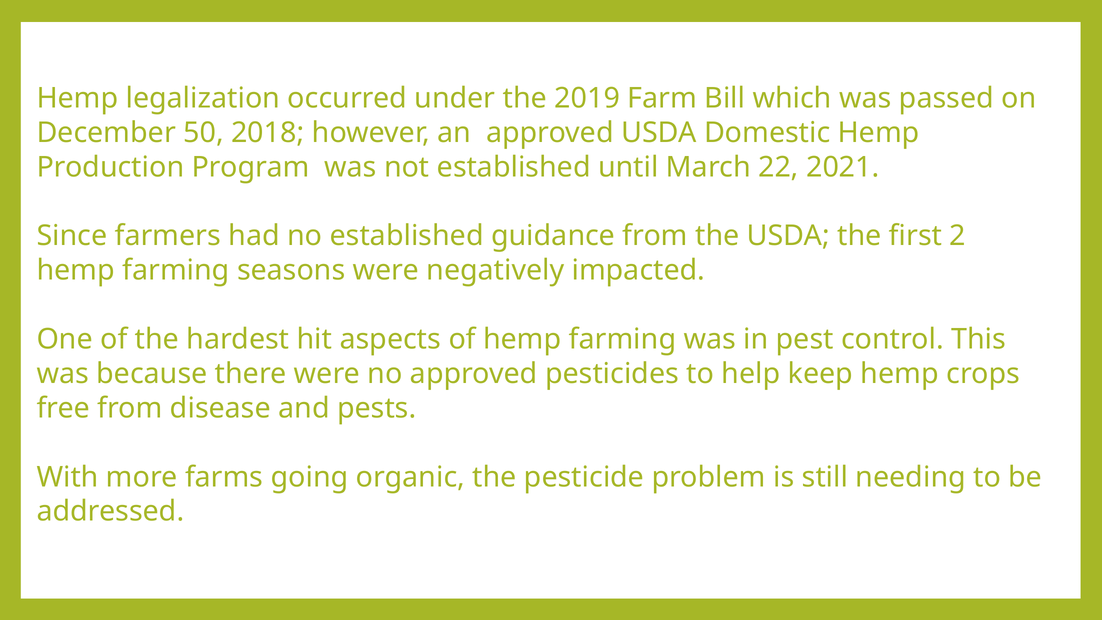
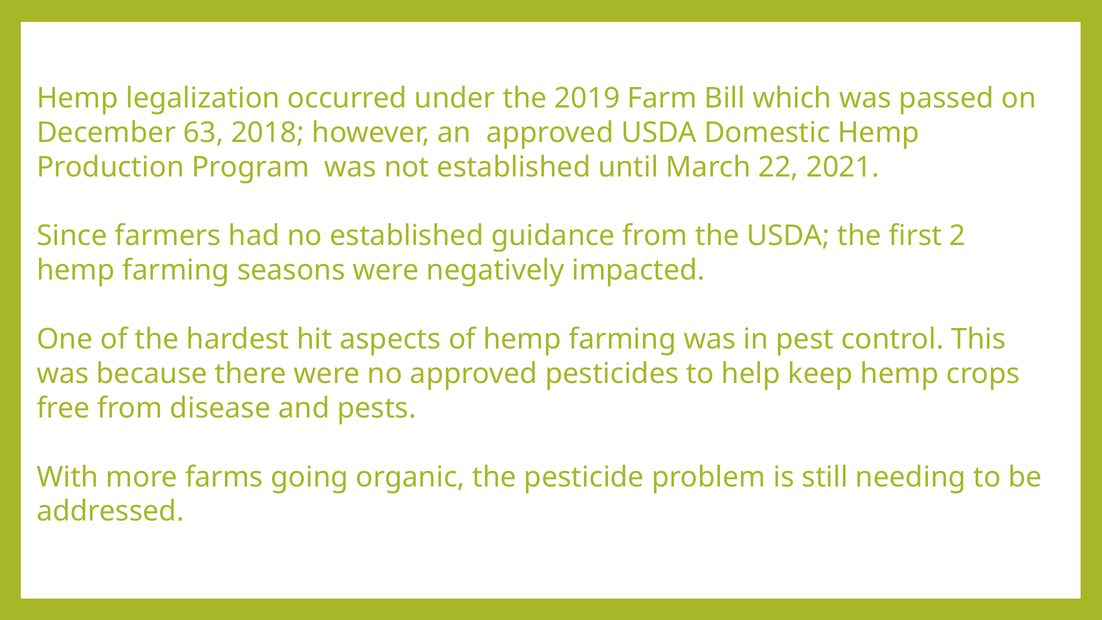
50: 50 -> 63
